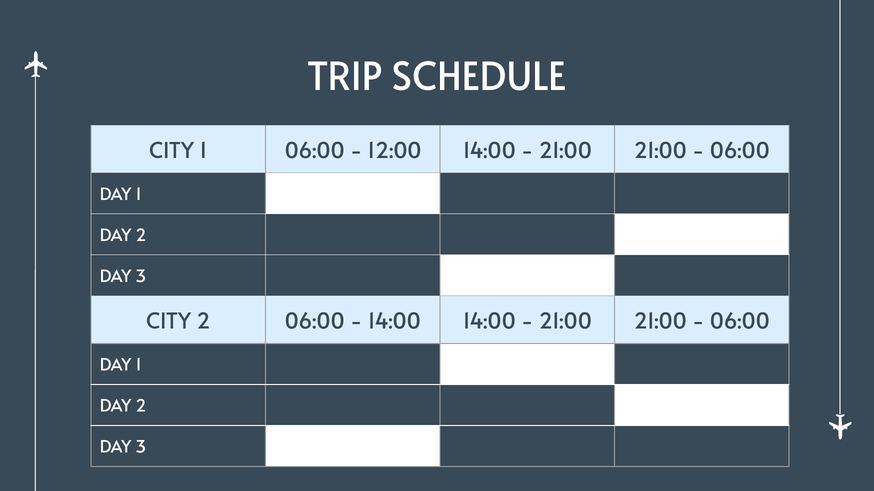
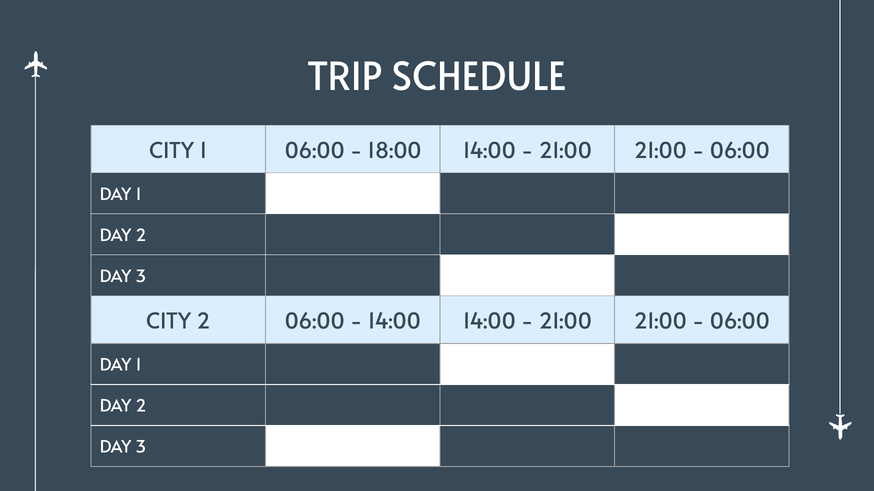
12:00: 12:00 -> 18:00
